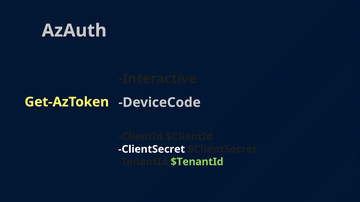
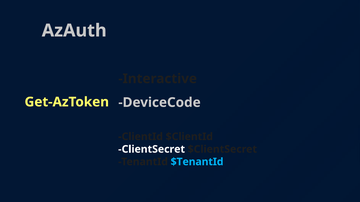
$TenantId colour: light green -> light blue
